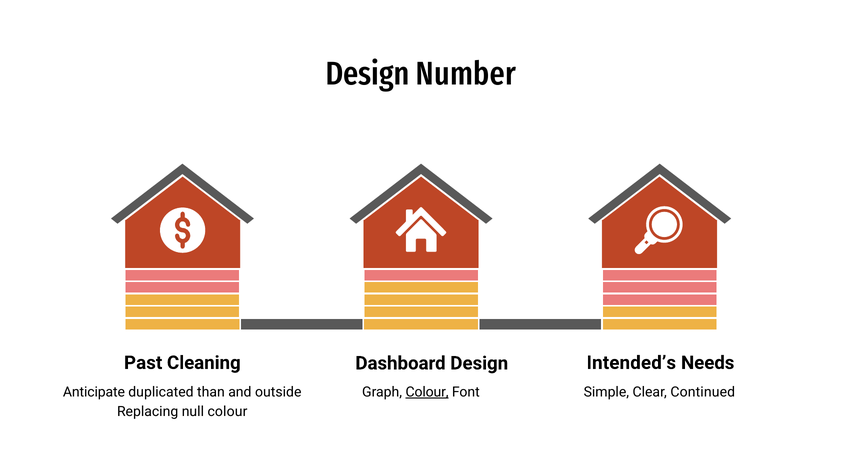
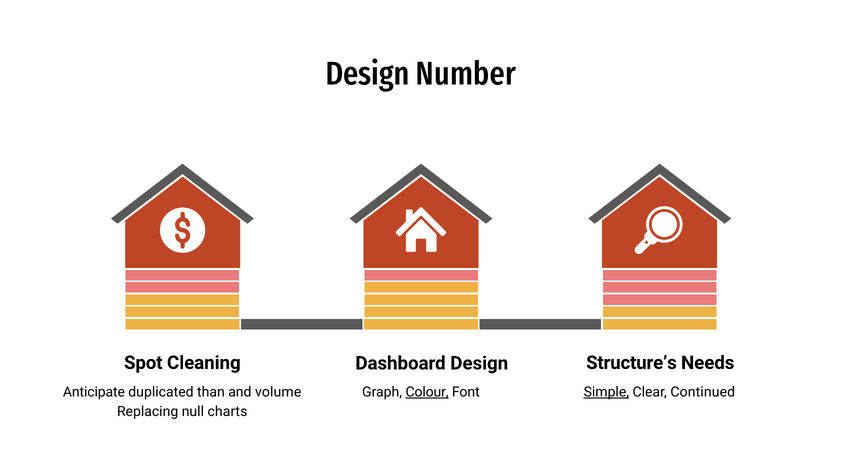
Past: Past -> Spot
Intended’s: Intended’s -> Structure’s
outside: outside -> volume
Simple underline: none -> present
null colour: colour -> charts
